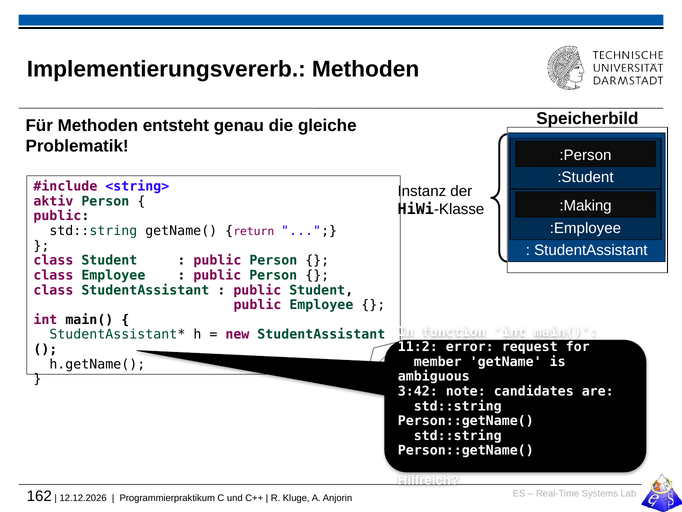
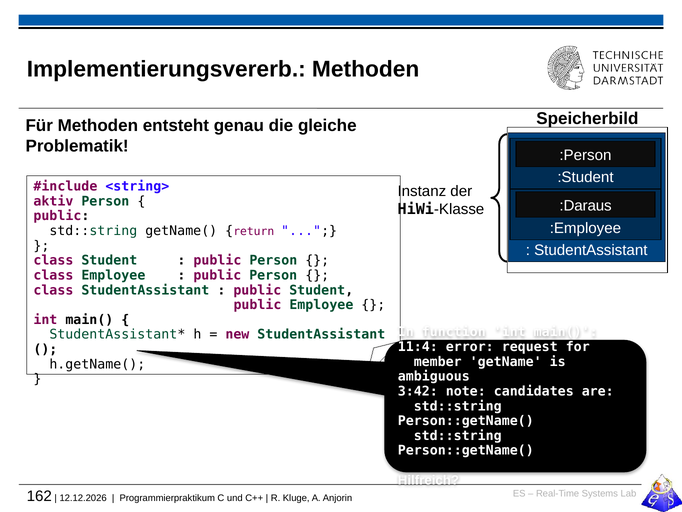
:Making: :Making -> :Daraus
11:2: 11:2 -> 11:4
